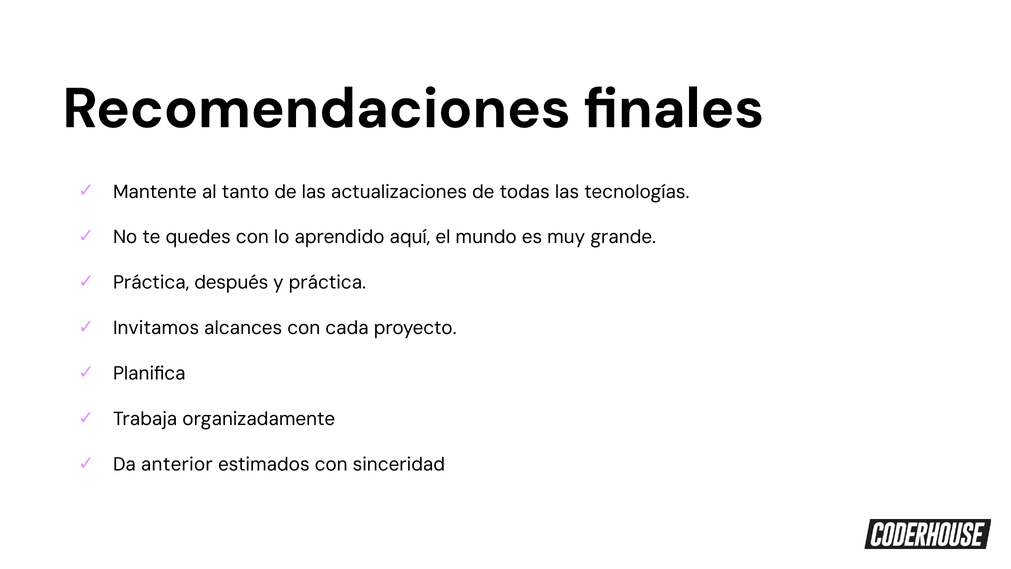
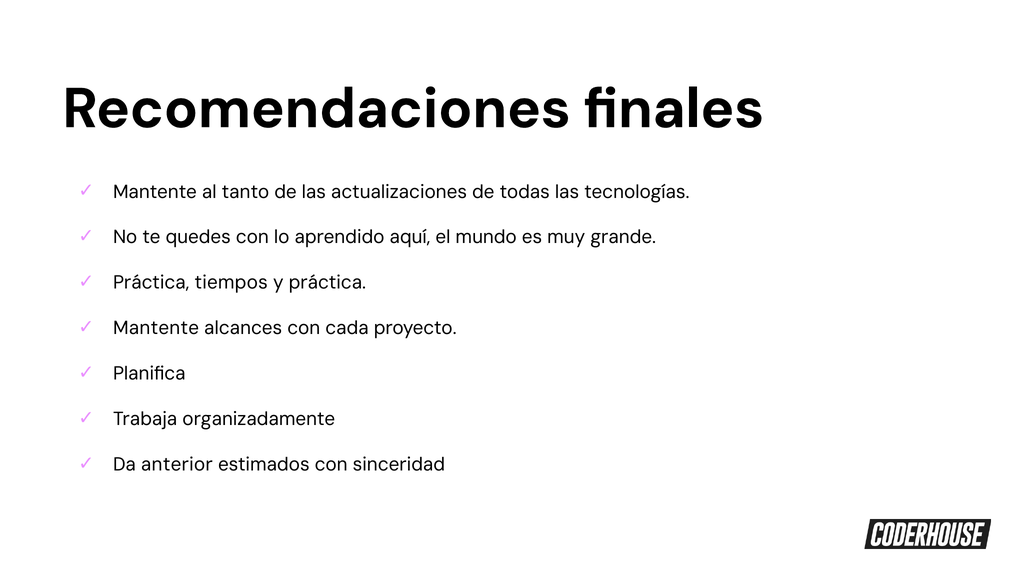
después: después -> tiempos
Invitamos at (156, 328): Invitamos -> Mantente
